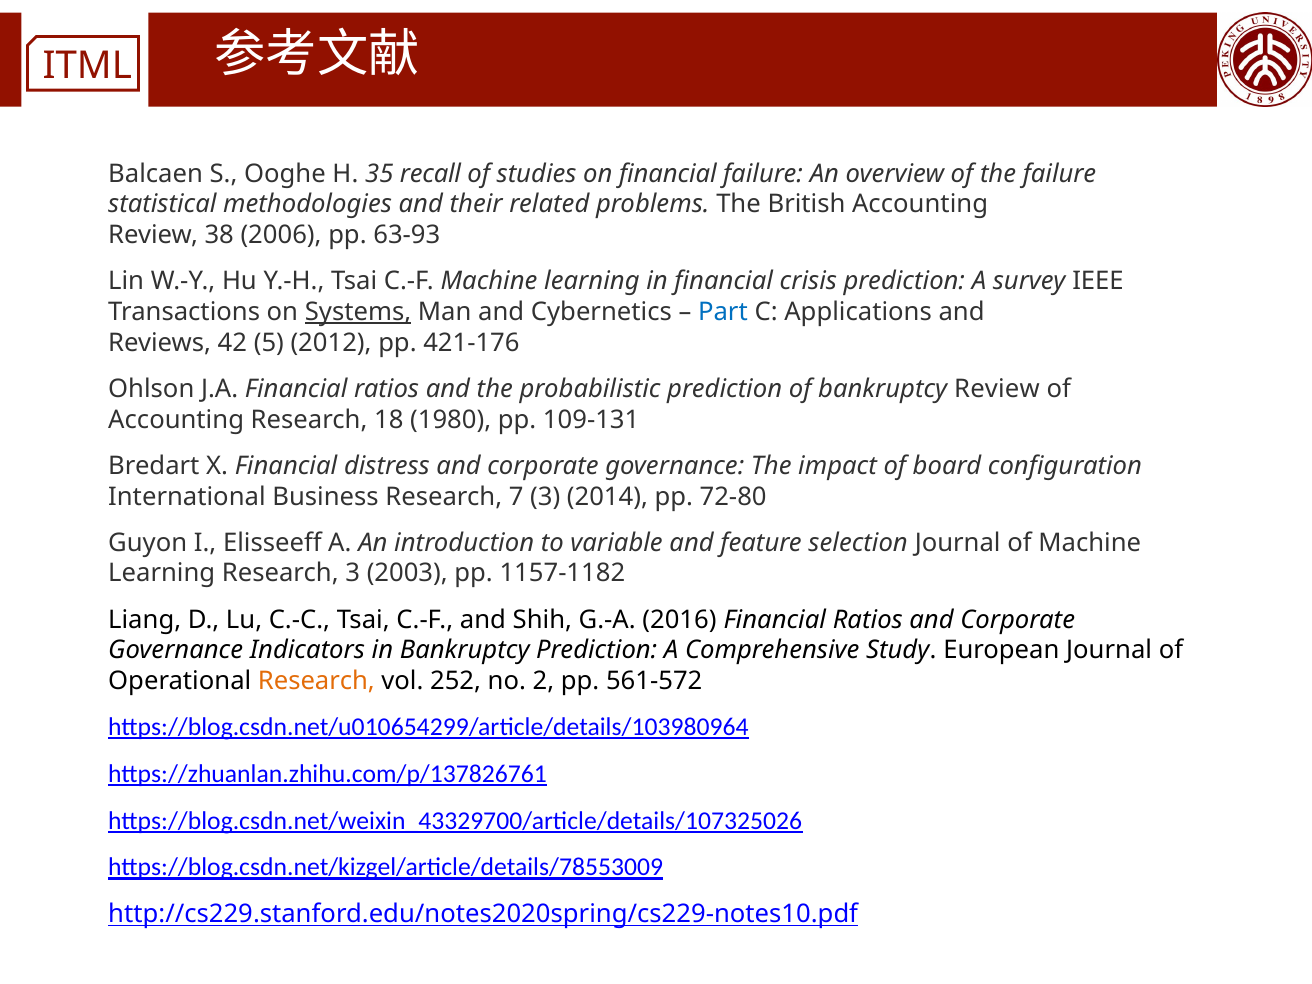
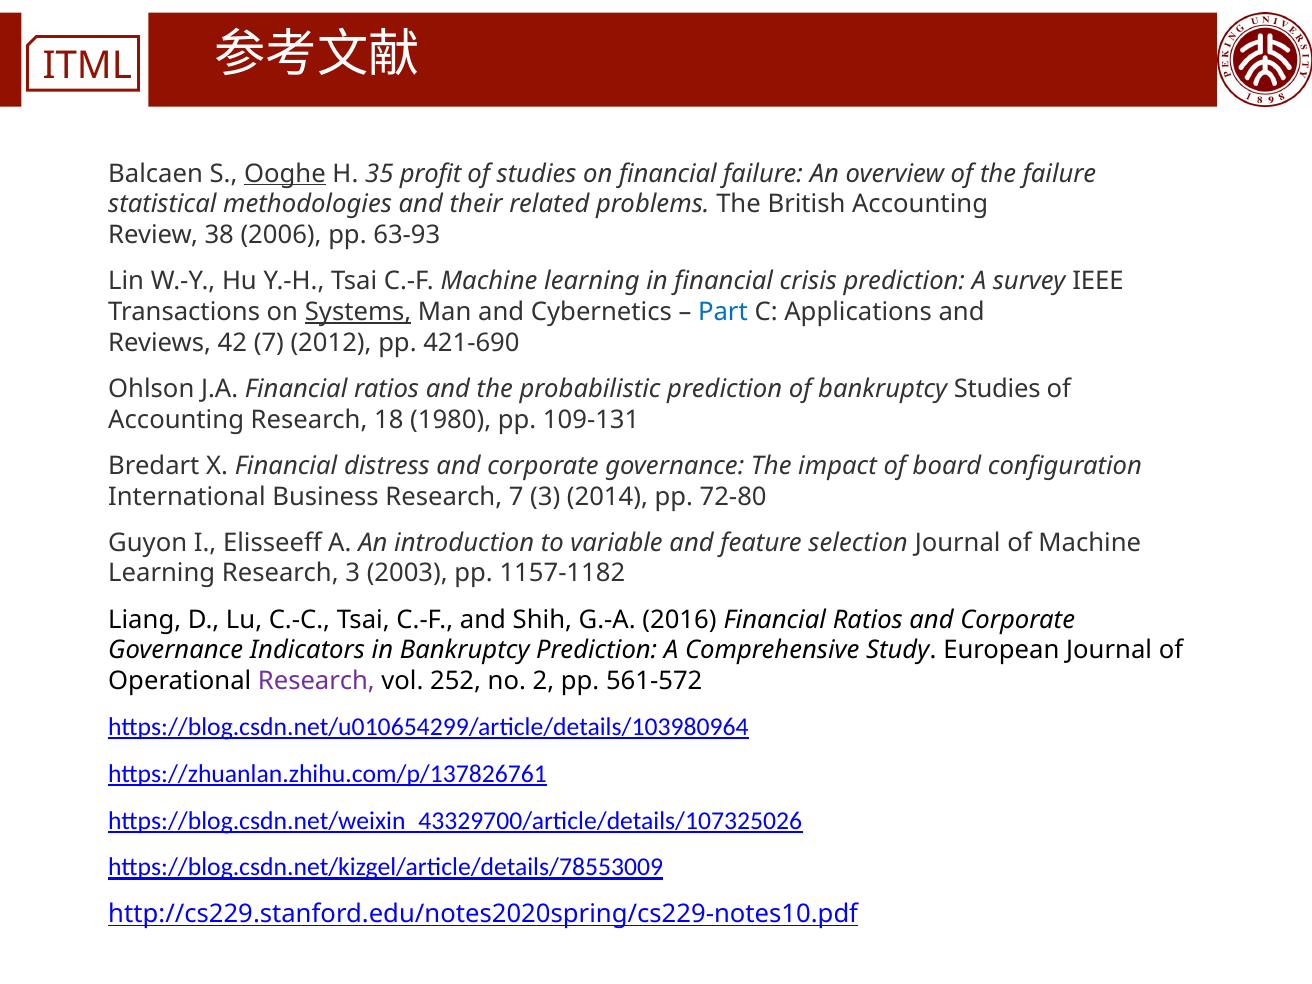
Ooghe underline: none -> present
recall: recall -> profit
42 5: 5 -> 7
421-176: 421-176 -> 421-690
bankruptcy Review: Review -> Studies
Research at (316, 681) colour: orange -> purple
